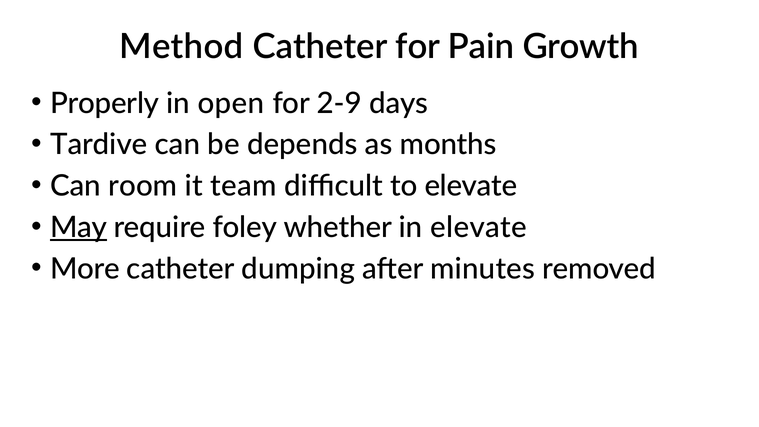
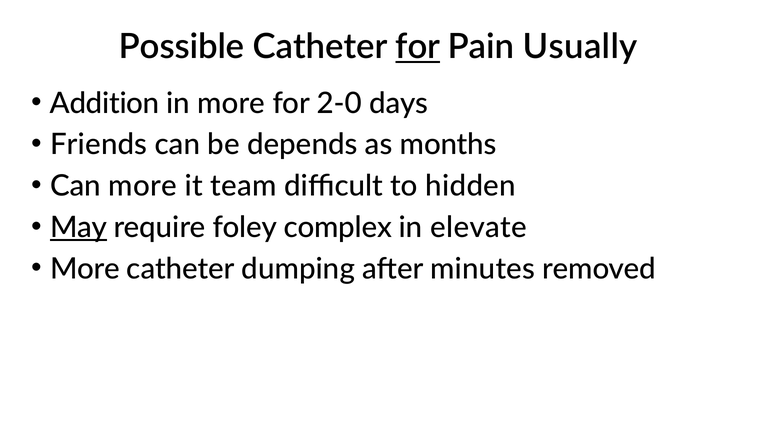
Method: Method -> Possible
for at (418, 47) underline: none -> present
Growth: Growth -> Usually
Properly: Properly -> Addition
in open: open -> more
2-9: 2-9 -> 2-0
Tardive: Tardive -> Friends
Can room: room -> more
to elevate: elevate -> hidden
whether: whether -> complex
